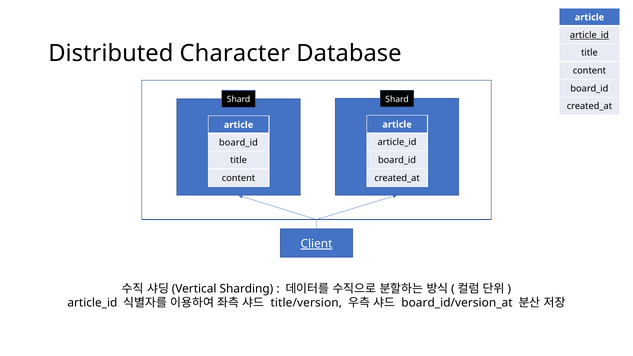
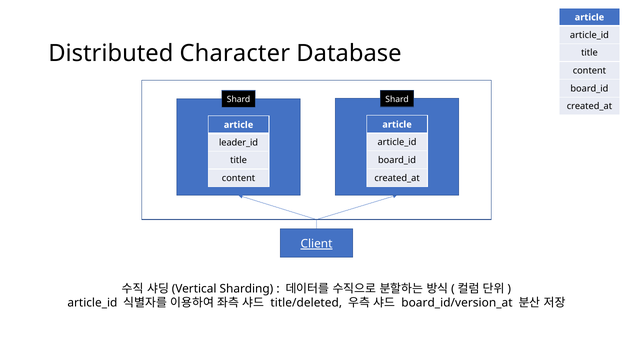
article_id at (589, 35) underline: present -> none
board_id at (238, 143): board_id -> leader_id
title/version: title/version -> title/deleted
